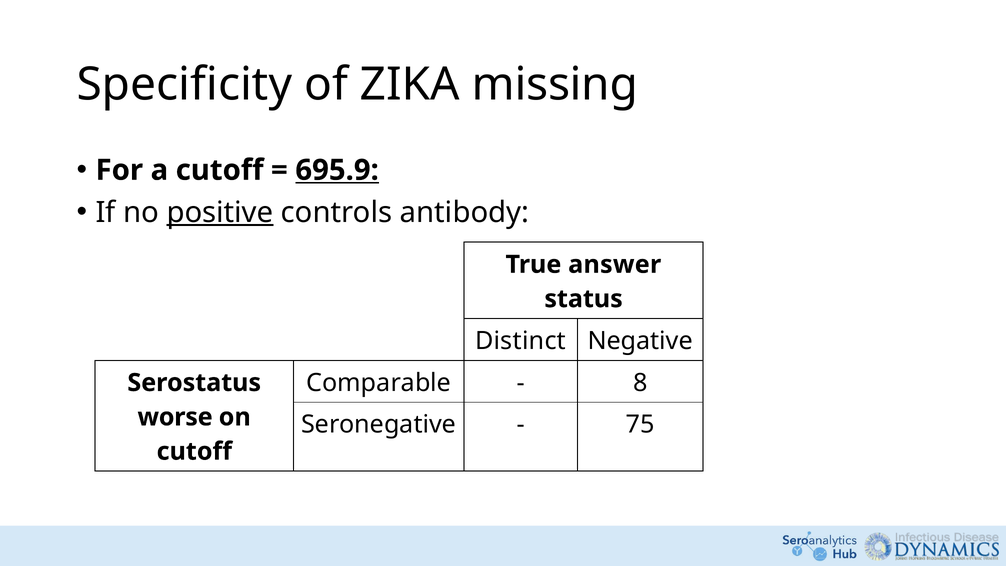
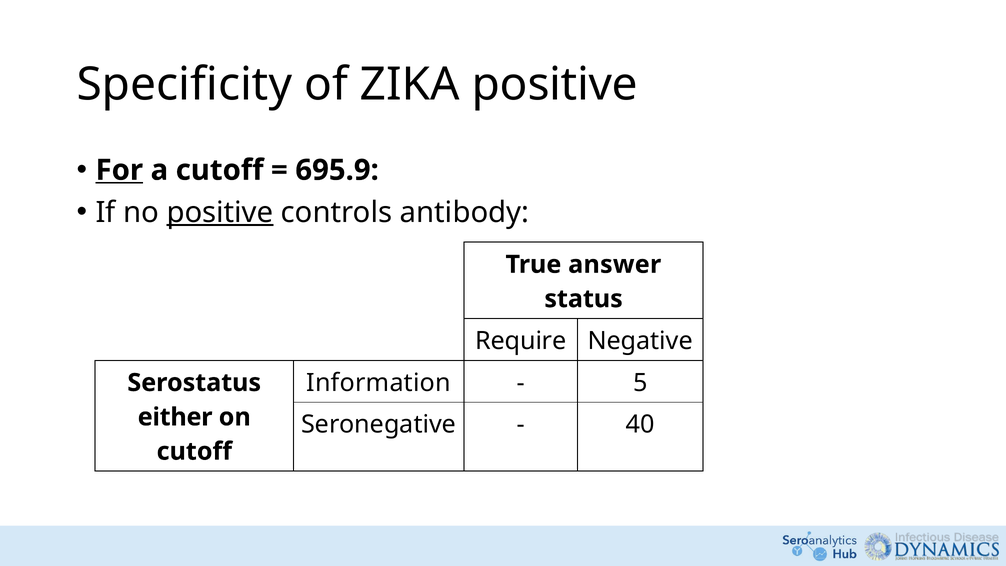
ZIKA missing: missing -> positive
For underline: none -> present
695.9 underline: present -> none
Distinct: Distinct -> Require
Comparable: Comparable -> Information
8: 8 -> 5
worse: worse -> either
75: 75 -> 40
